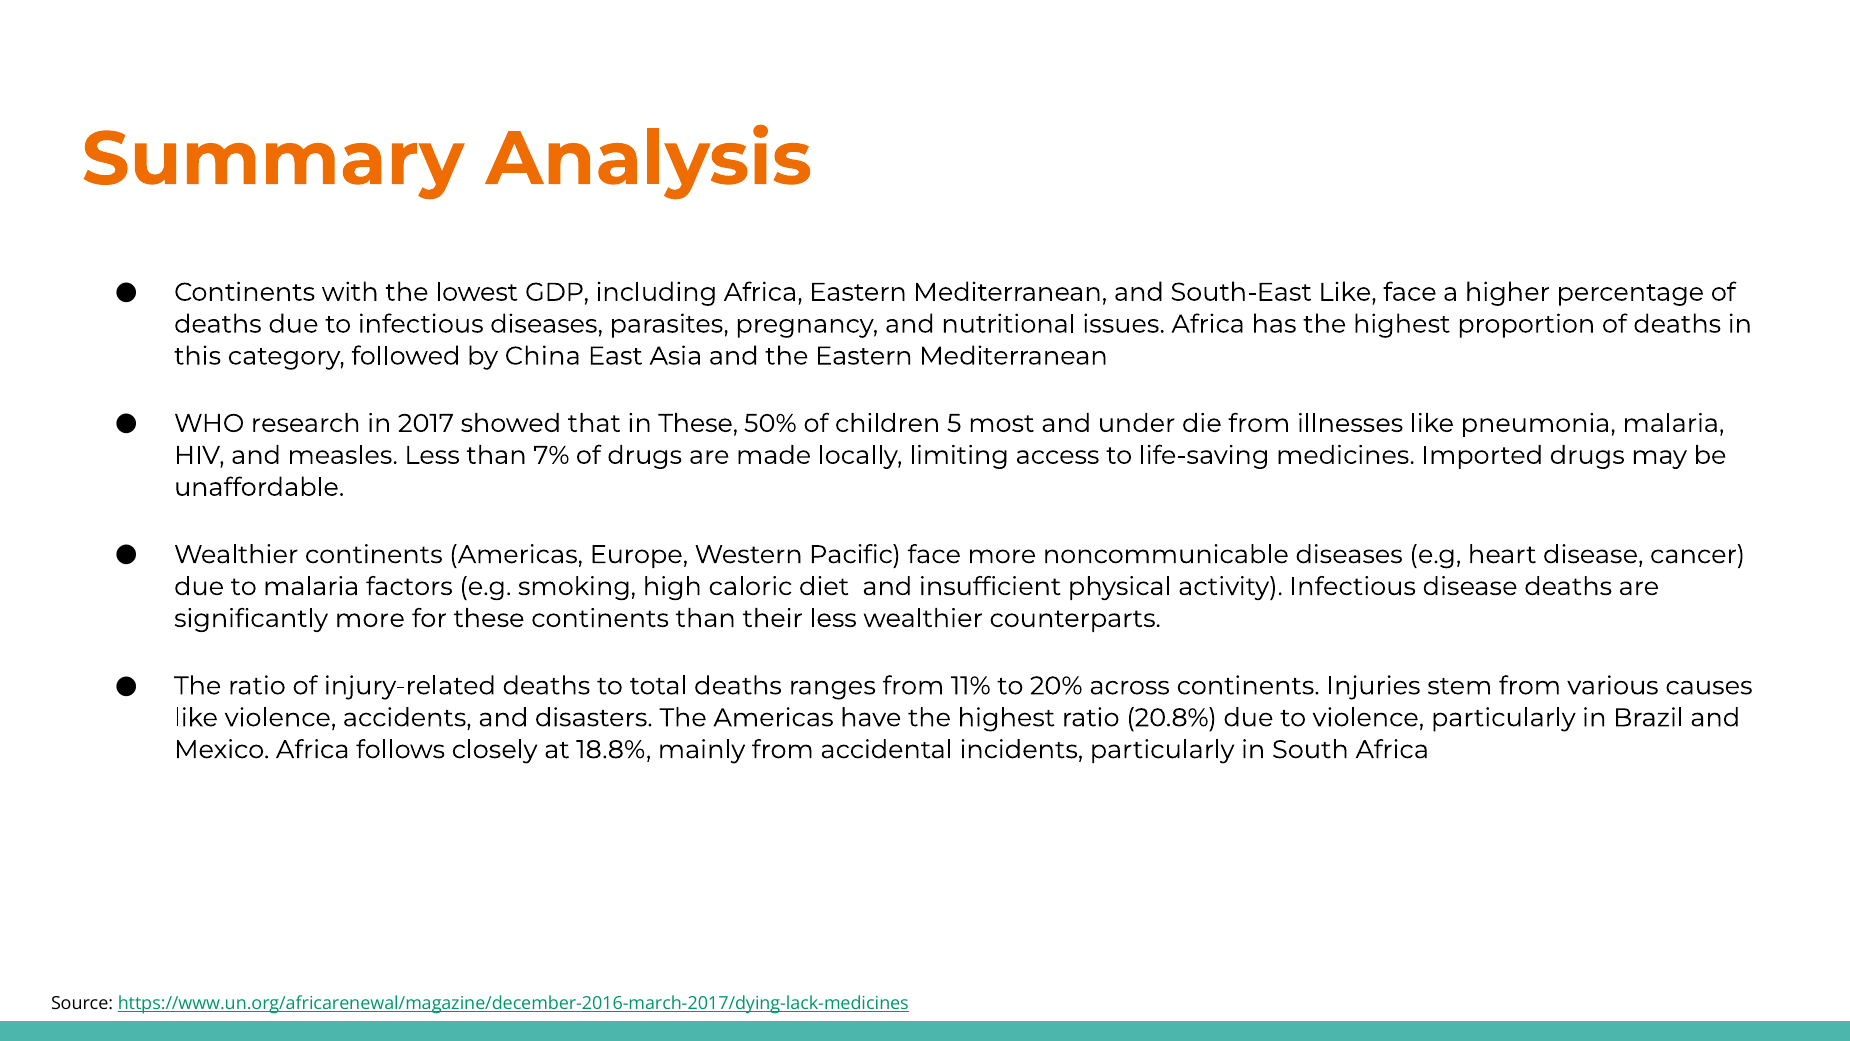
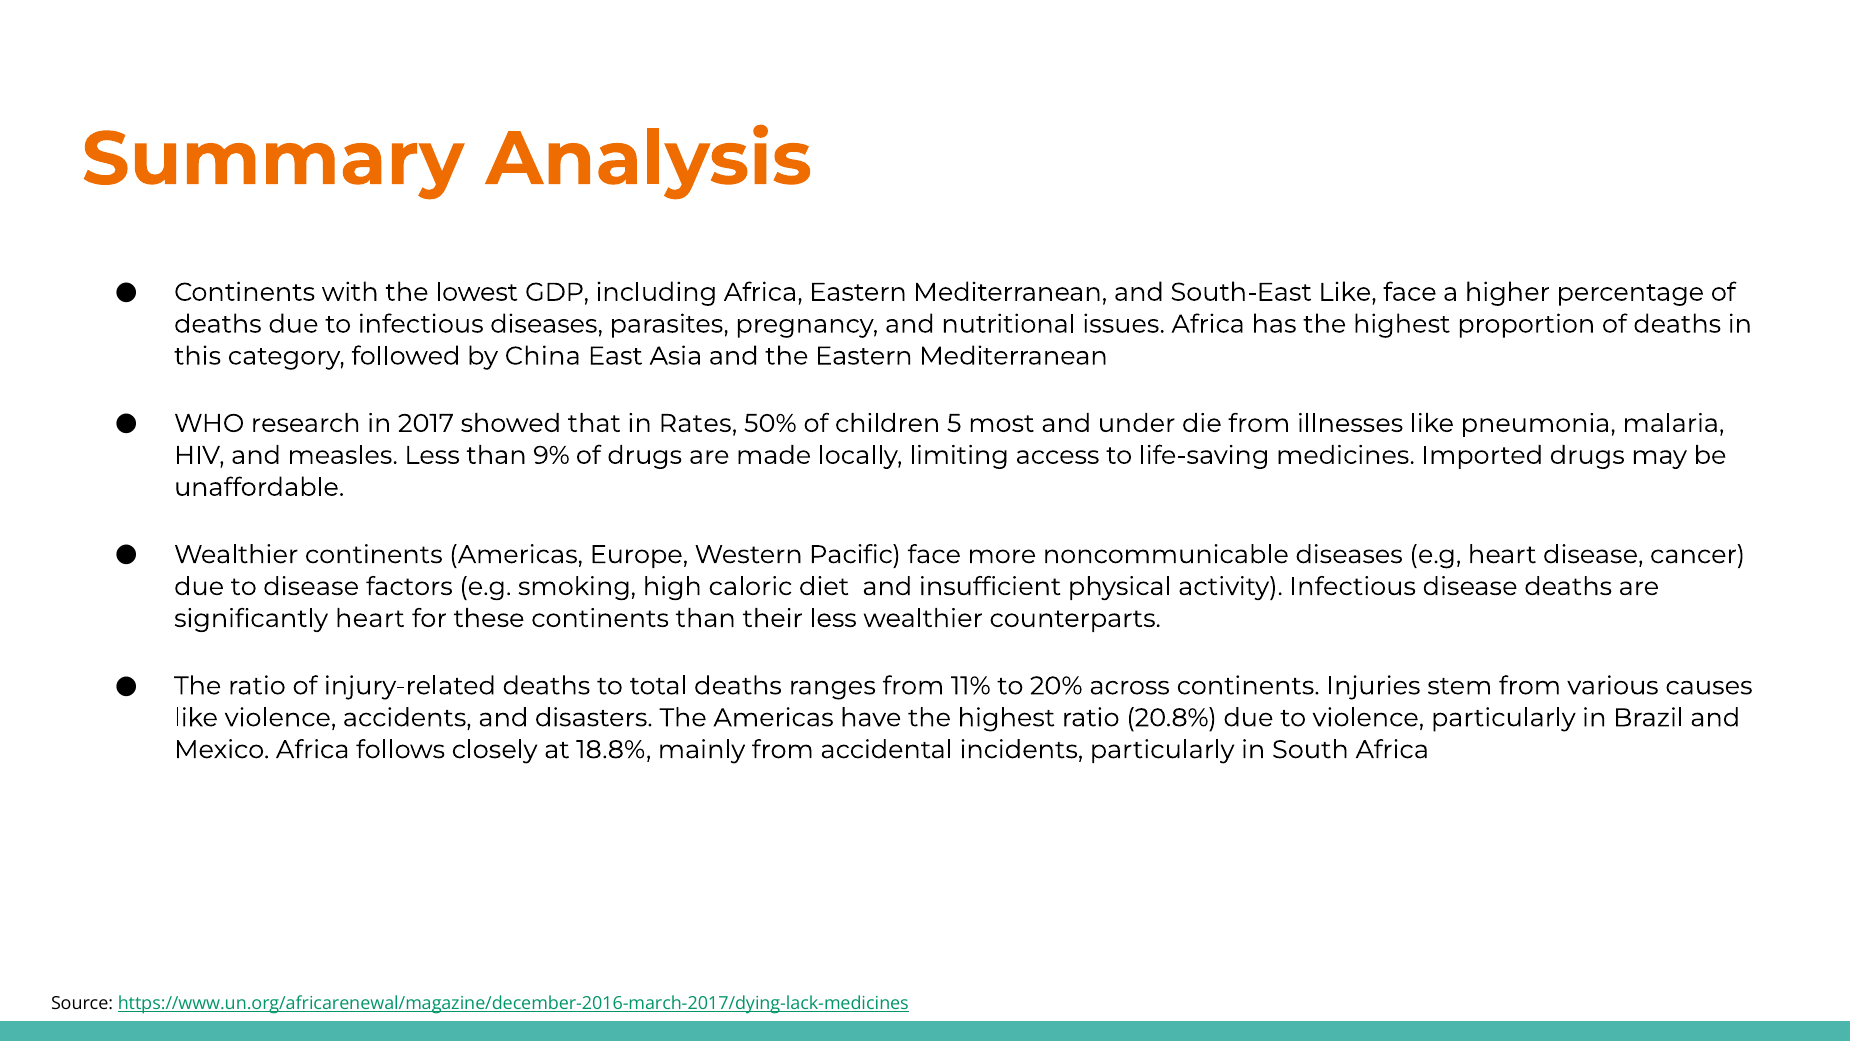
in These: These -> Rates
7%: 7% -> 9%
to malaria: malaria -> disease
significantly more: more -> heart
